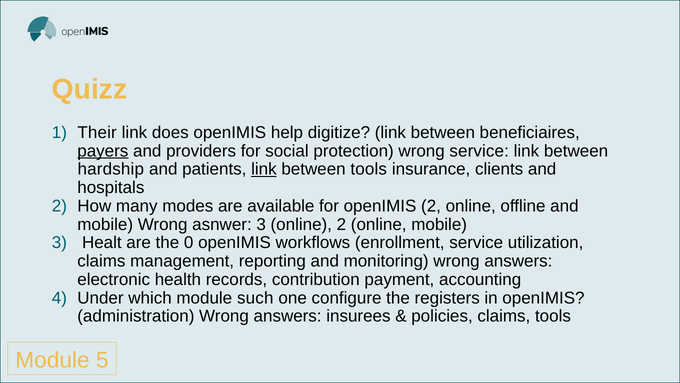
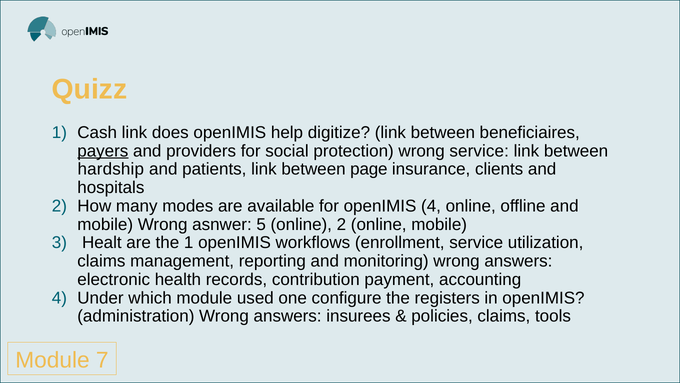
Their: Their -> Cash
link at (264, 169) underline: present -> none
between tools: tools -> page
openIMIS 2: 2 -> 4
asnwer 3: 3 -> 5
the 0: 0 -> 1
such: such -> used
5: 5 -> 7
